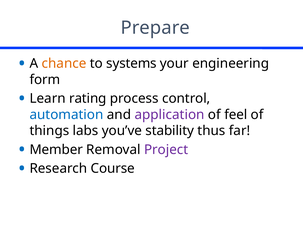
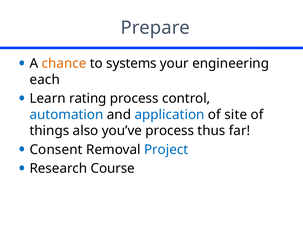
form: form -> each
application colour: purple -> blue
feel: feel -> site
labs: labs -> also
you’ve stability: stability -> process
Member: Member -> Consent
Project colour: purple -> blue
